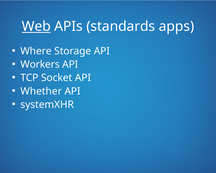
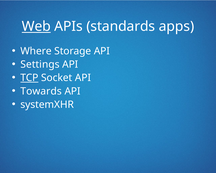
Workers: Workers -> Settings
TCP underline: none -> present
Whether: Whether -> Towards
